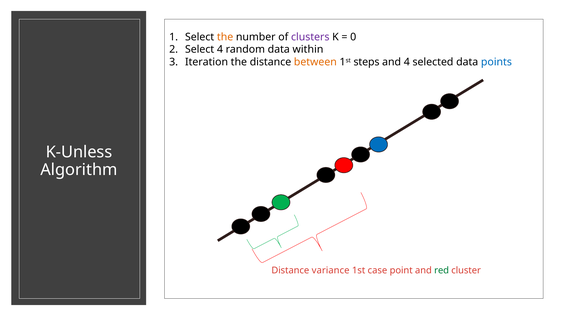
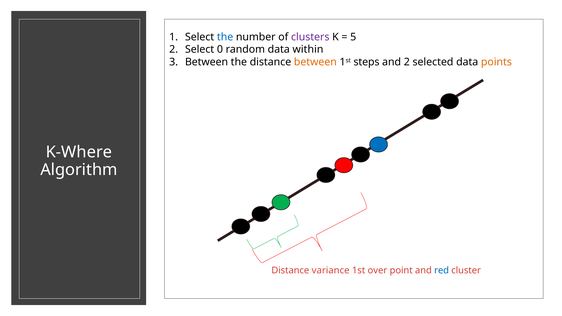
the at (225, 37) colour: orange -> blue
0: 0 -> 5
Select 4: 4 -> 0
3 Iteration: Iteration -> Between
and 4: 4 -> 2
points colour: blue -> orange
K-Unless: K-Unless -> K-Where
case: case -> over
red colour: green -> blue
